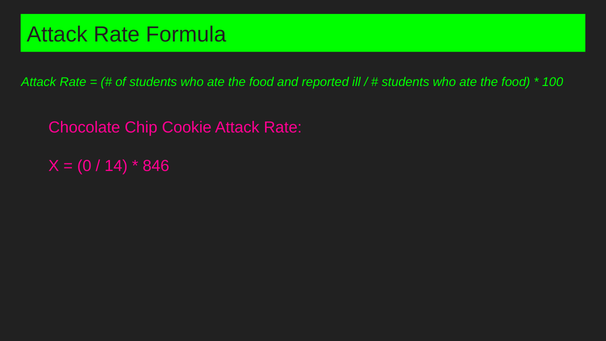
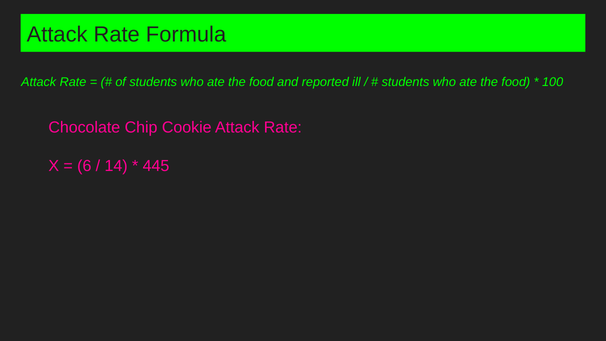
0: 0 -> 6
846: 846 -> 445
